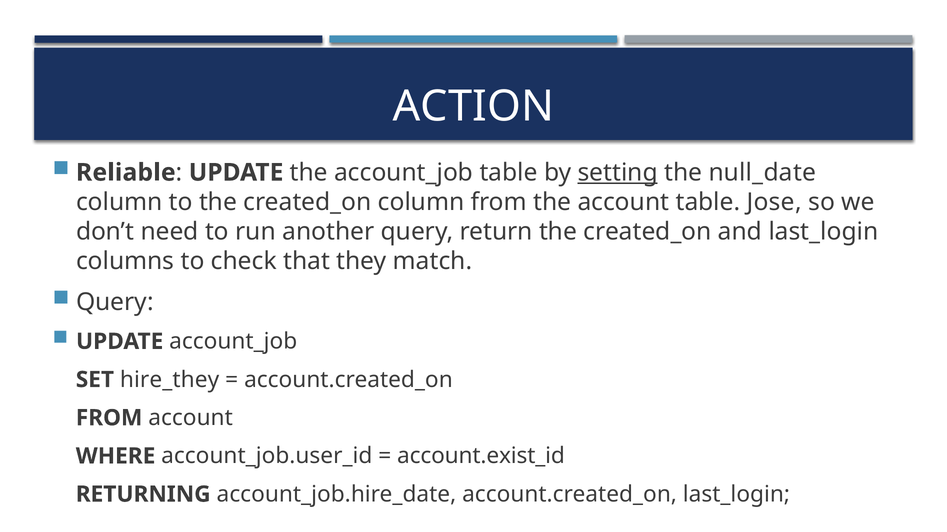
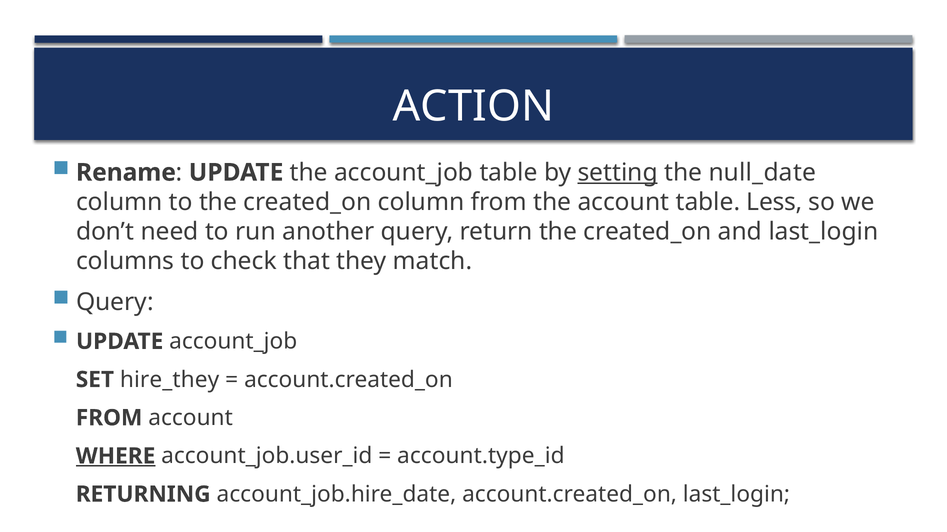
Reliable: Reliable -> Rename
Jose: Jose -> Less
WHERE underline: none -> present
account.exist_id: account.exist_id -> account.type_id
